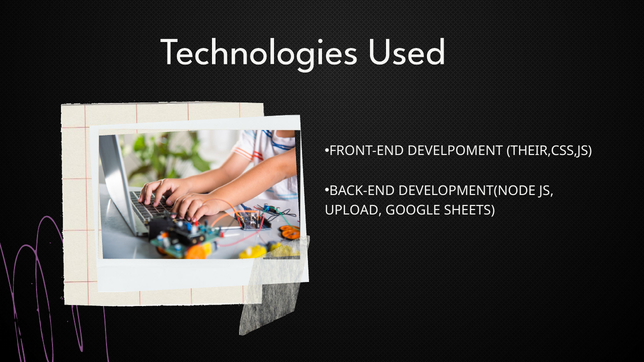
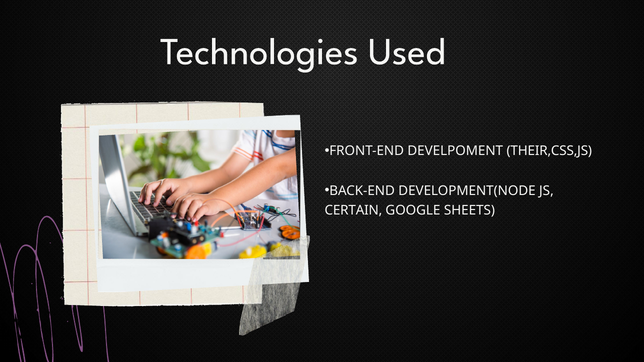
UPLOAD: UPLOAD -> CERTAIN
